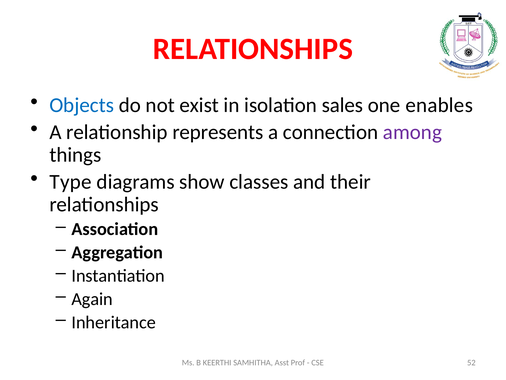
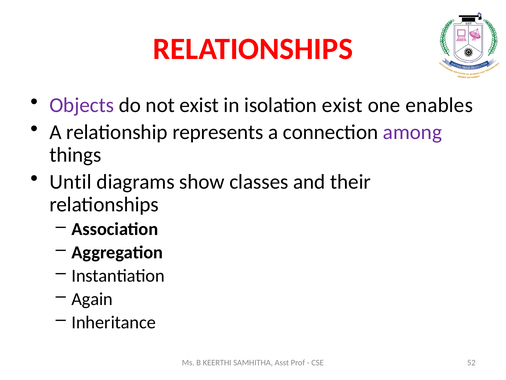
Objects colour: blue -> purple
isolation sales: sales -> exist
Type: Type -> Until
